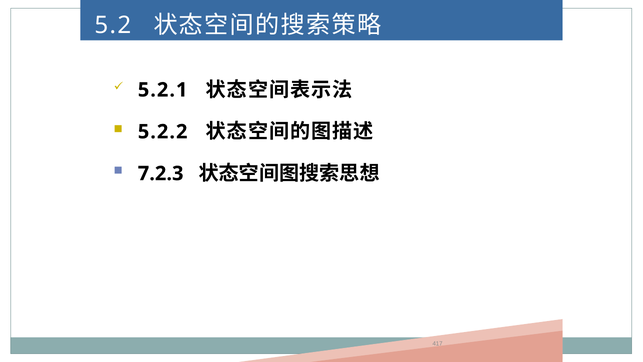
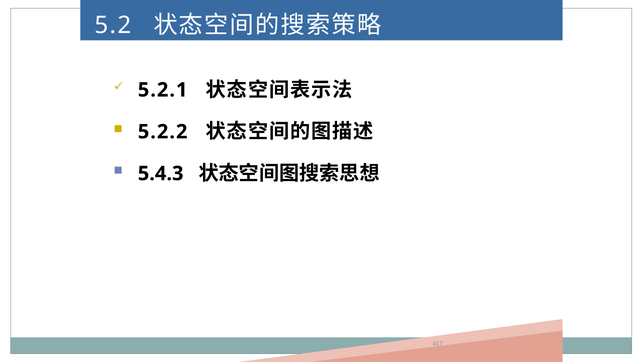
7.2.3: 7.2.3 -> 5.4.3
